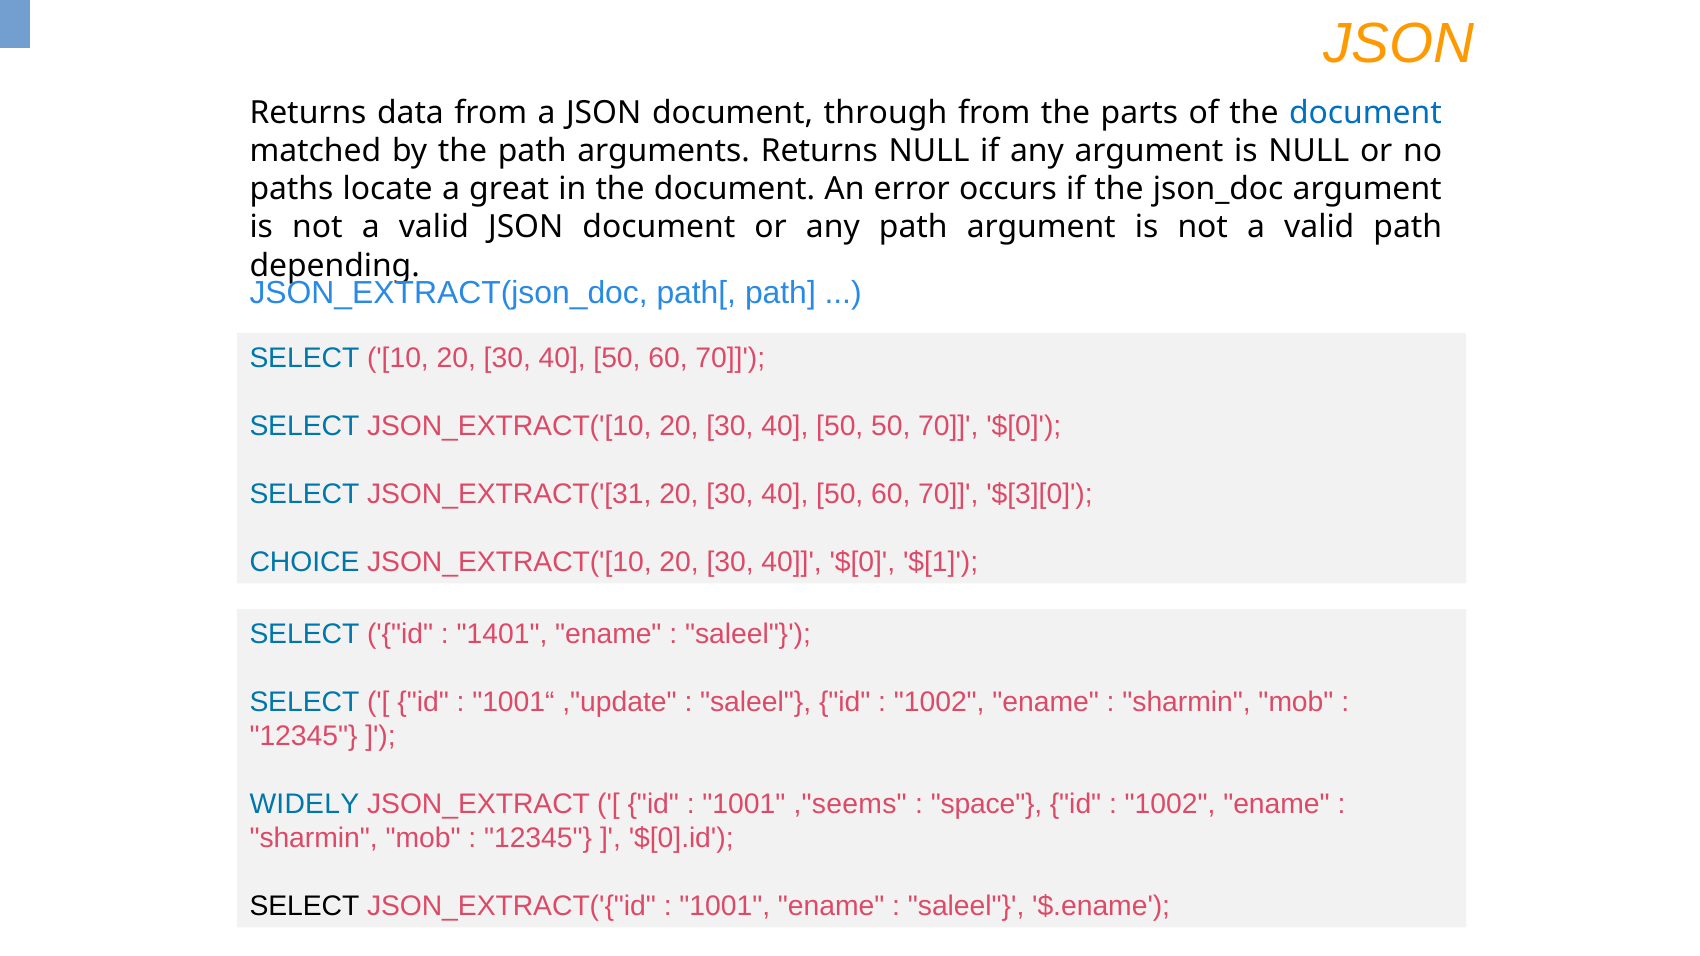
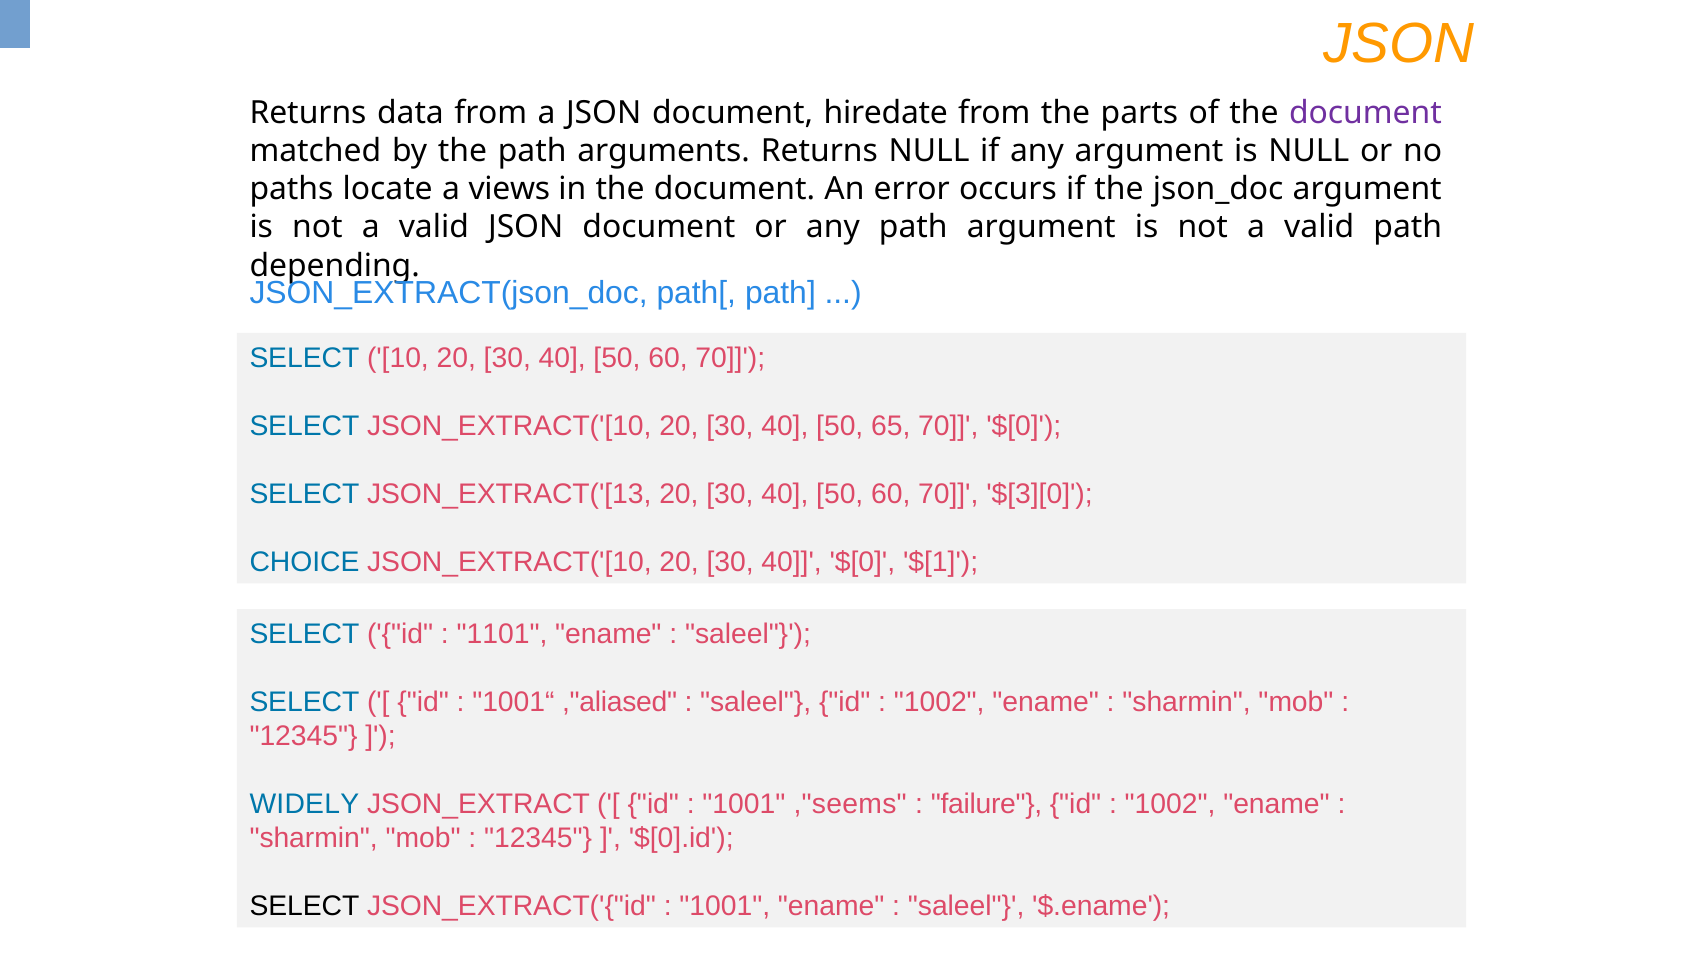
through: through -> hiredate
document at (1365, 113) colour: blue -> purple
great: great -> views
50 50: 50 -> 65
JSON_EXTRACT('[31: JSON_EXTRACT('[31 -> JSON_EXTRACT('[13
1401: 1401 -> 1101
,"update: ,"update -> ,"aliased
space: space -> failure
